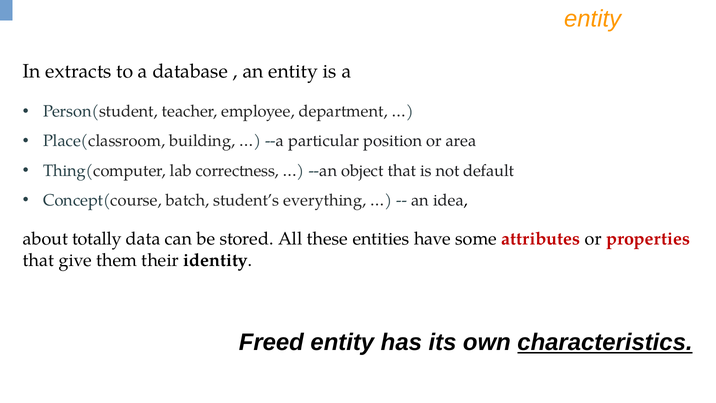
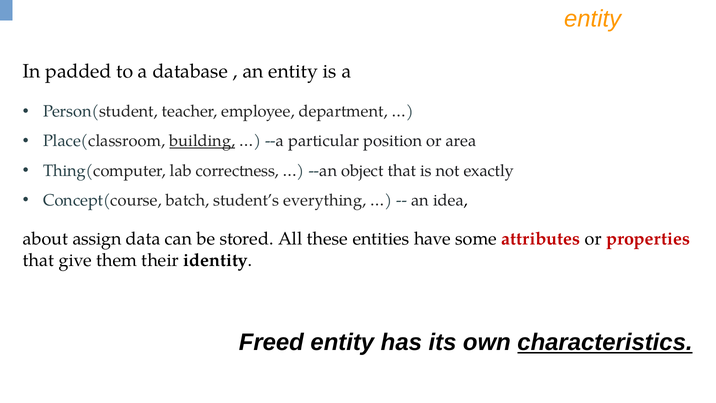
extracts: extracts -> padded
building underline: none -> present
default: default -> exactly
totally: totally -> assign
